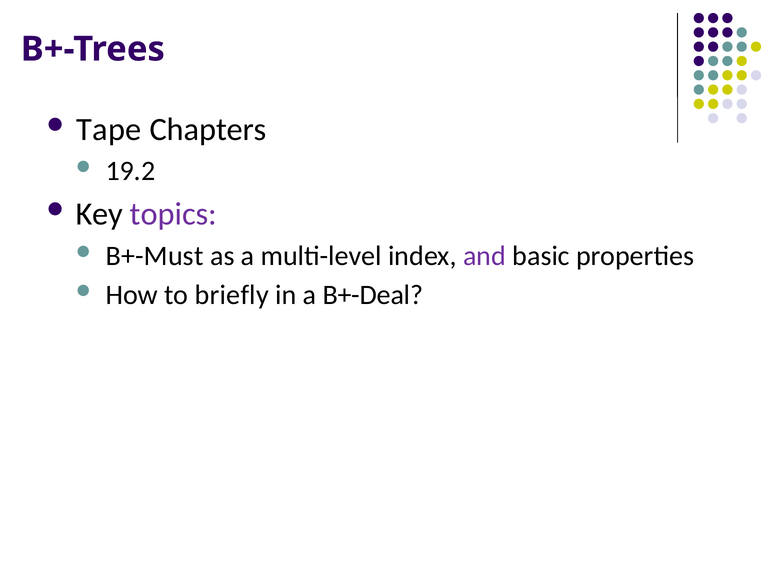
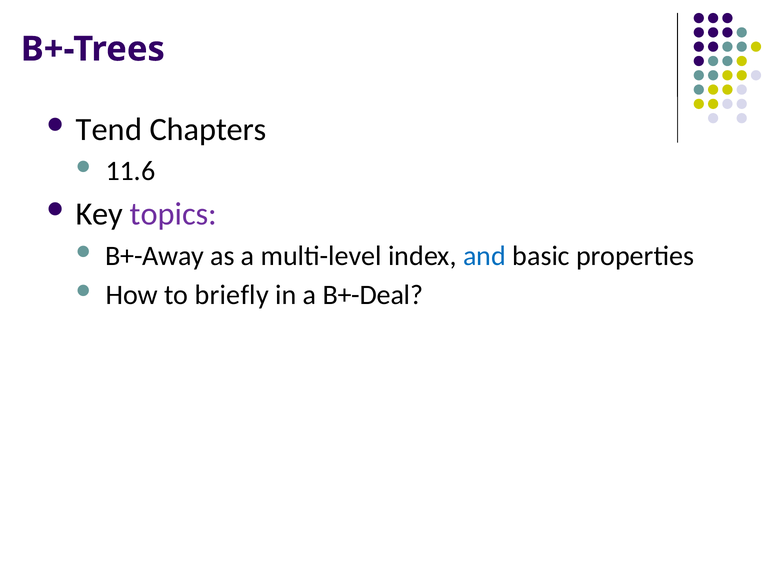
Tape: Tape -> Tend
19.2: 19.2 -> 11.6
B+-Must: B+-Must -> B+-Away
and colour: purple -> blue
